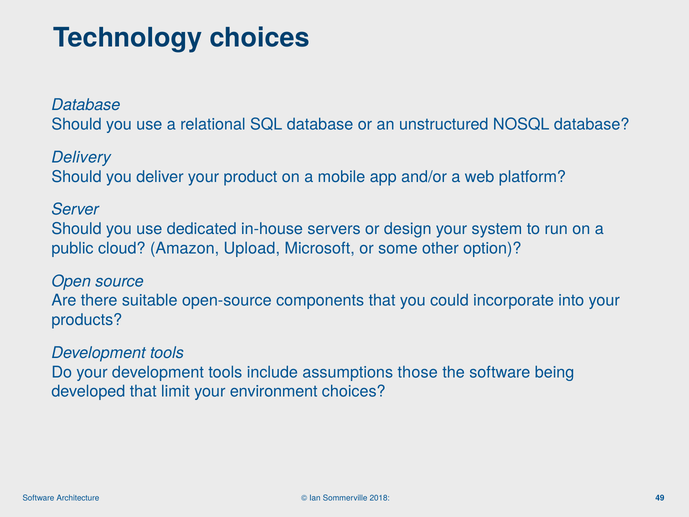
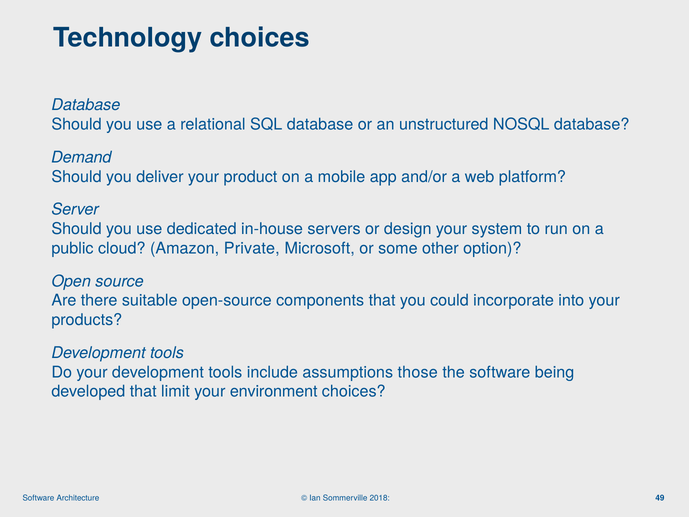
Delivery: Delivery -> Demand
Upload: Upload -> Private
